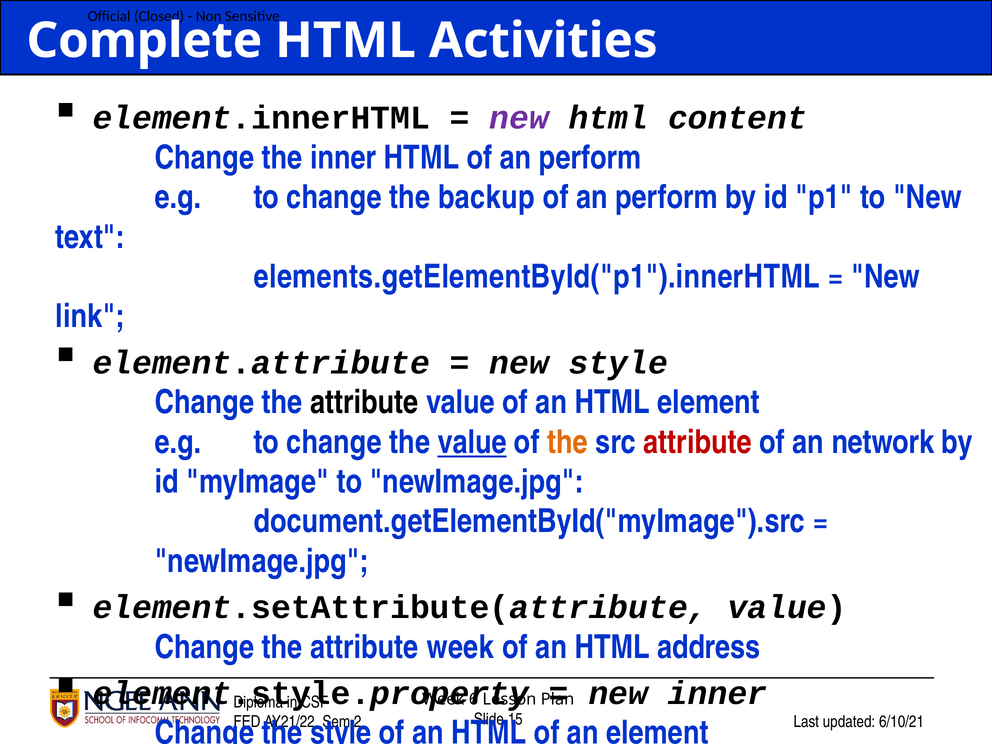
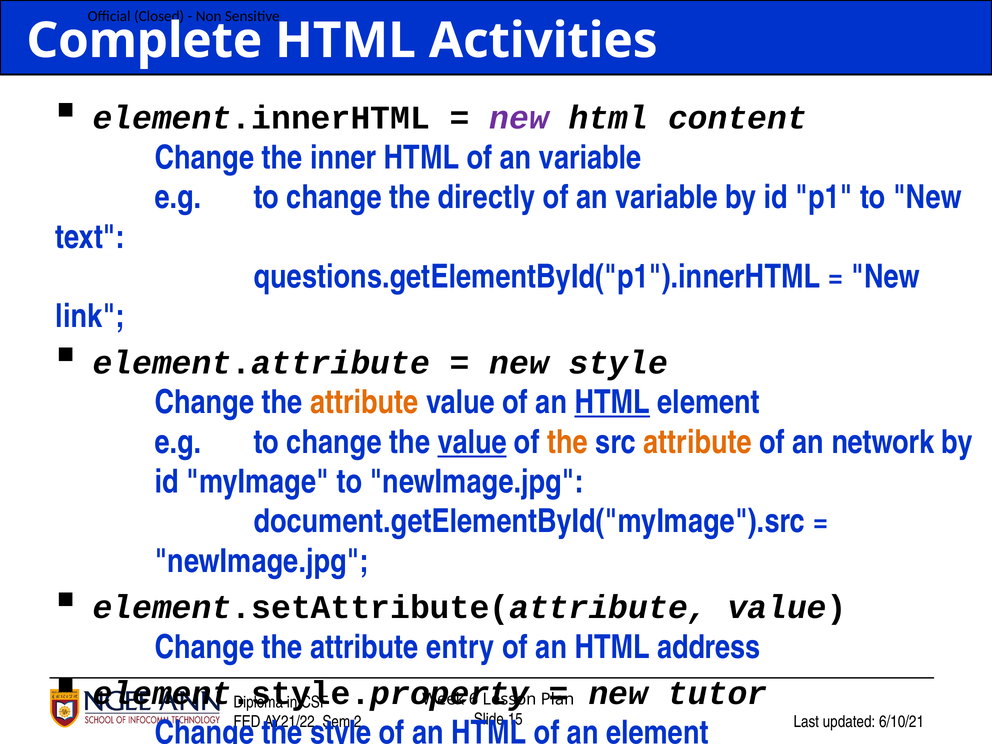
HTML of an perform: perform -> variable
backup: backup -> directly
perform at (667, 197): perform -> variable
elements.getElementById("p1").innerHTML: elements.getElementById("p1").innerHTML -> questions.getElementById("p1").innerHTML
attribute at (364, 402) colour: black -> orange
HTML at (612, 402) underline: none -> present
attribute at (698, 442) colour: red -> orange
attribute week: week -> entry
new inner: inner -> tutor
